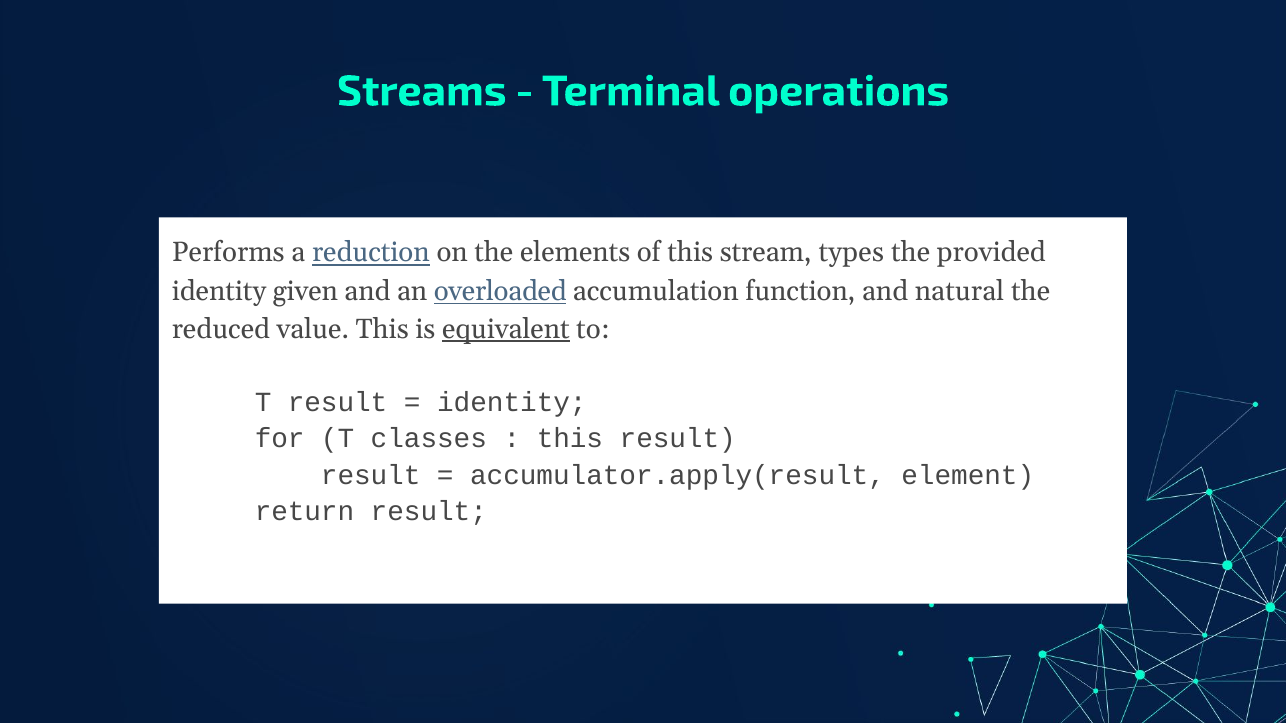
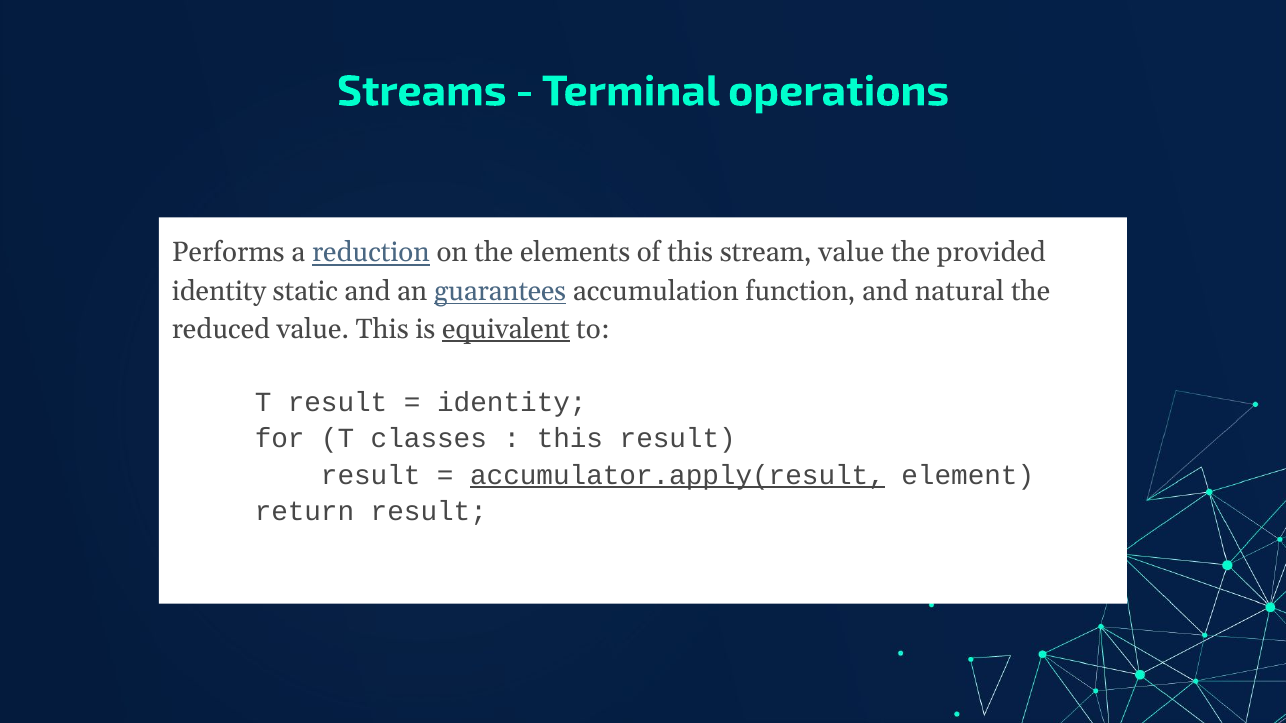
stream types: types -> value
given: given -> static
overloaded: overloaded -> guarantees
accumulator.apply(result underline: none -> present
